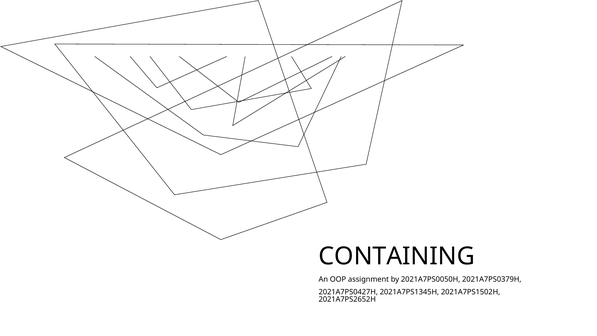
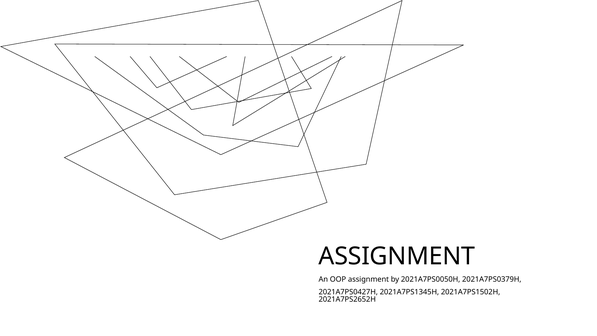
CONTAINING at (397, 256): CONTAINING -> ASSIGNMENT
